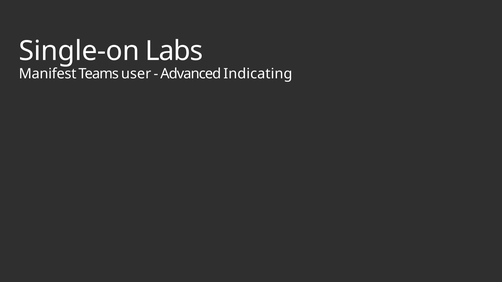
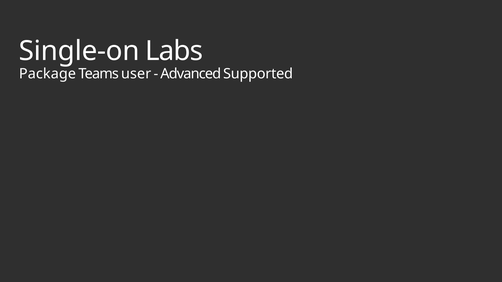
Manifest: Manifest -> Package
Indicating: Indicating -> Supported
